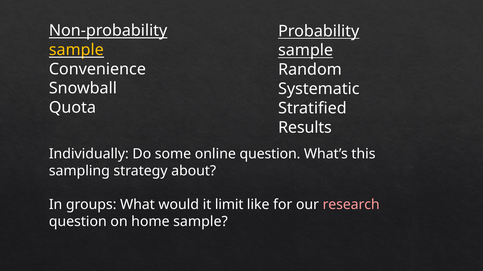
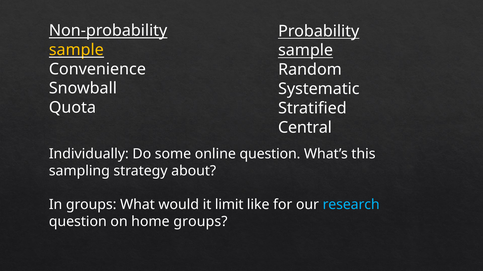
Results: Results -> Central
research colour: pink -> light blue
home sample: sample -> groups
